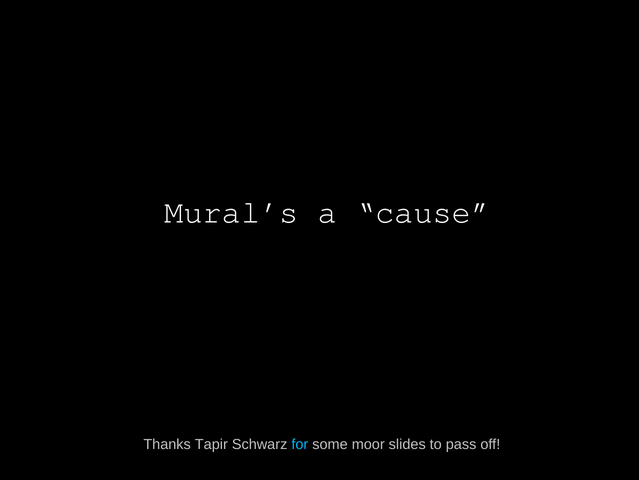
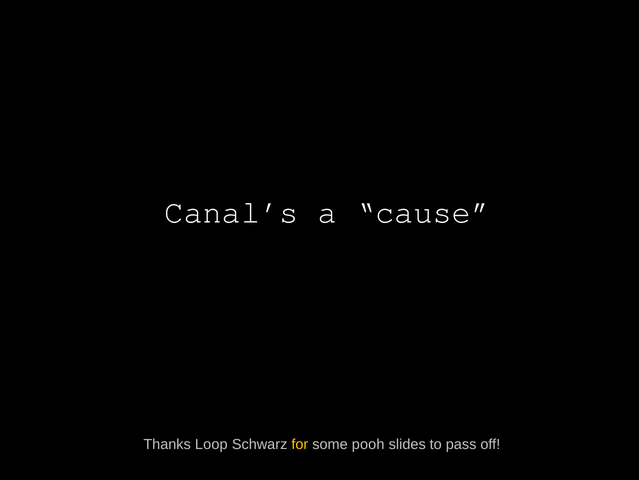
Mural’s: Mural’s -> Canal’s
Tapir: Tapir -> Loop
for colour: light blue -> yellow
moor: moor -> pooh
